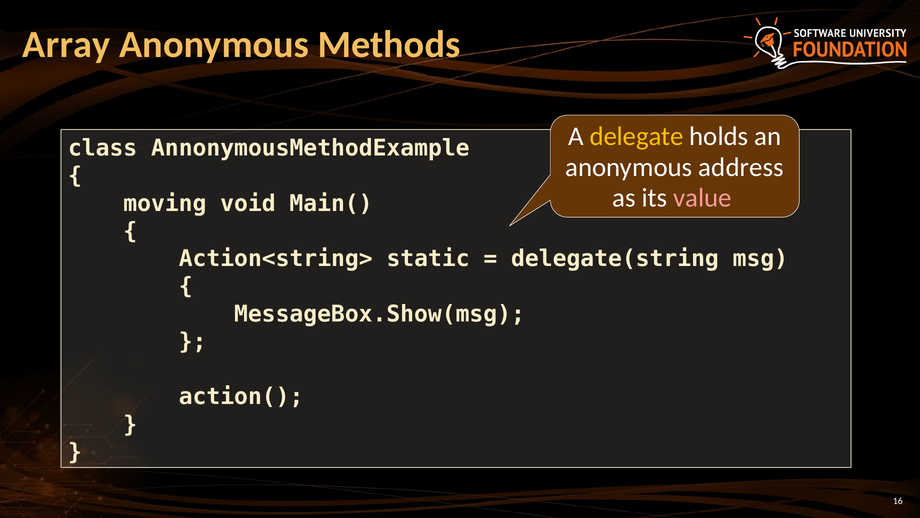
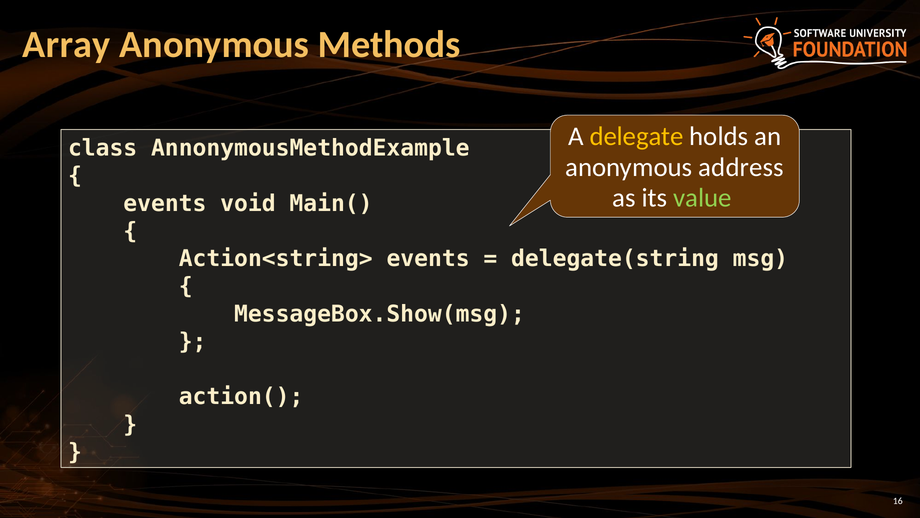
value colour: pink -> light green
moving at (165, 203): moving -> events
Action<string> static: static -> events
